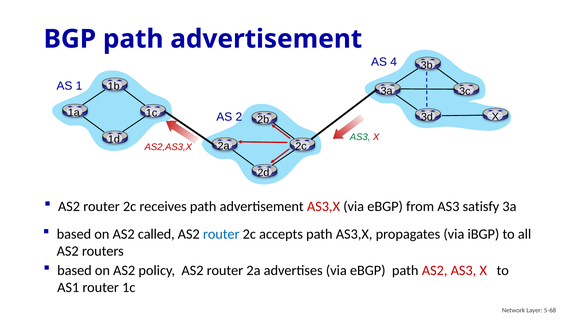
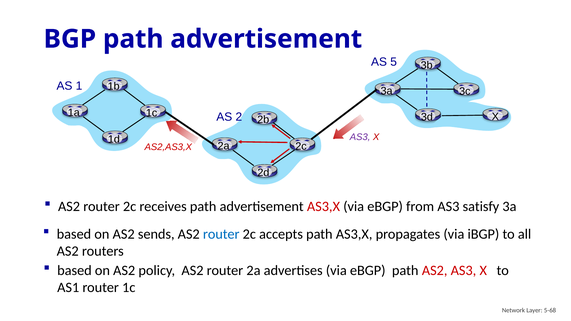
4: 4 -> 5
AS3 at (360, 137) colour: green -> purple
called: called -> sends
